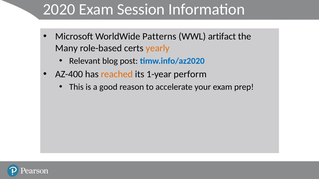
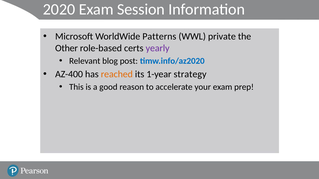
artifact: artifact -> private
Many: Many -> Other
yearly colour: orange -> purple
perform: perform -> strategy
